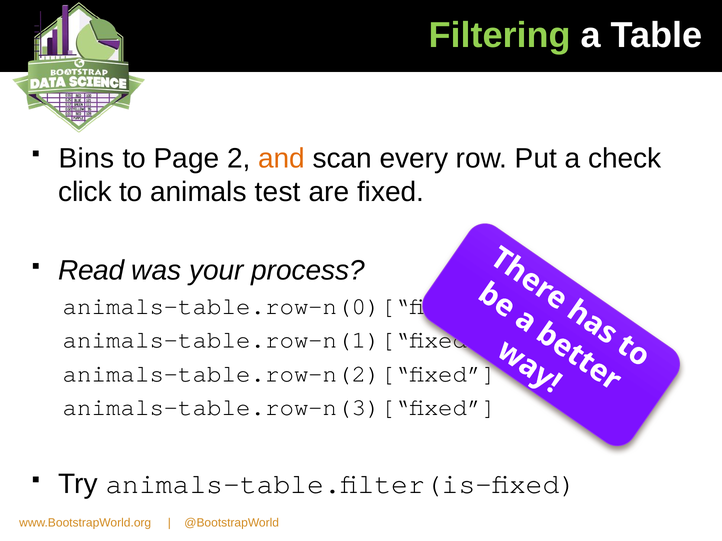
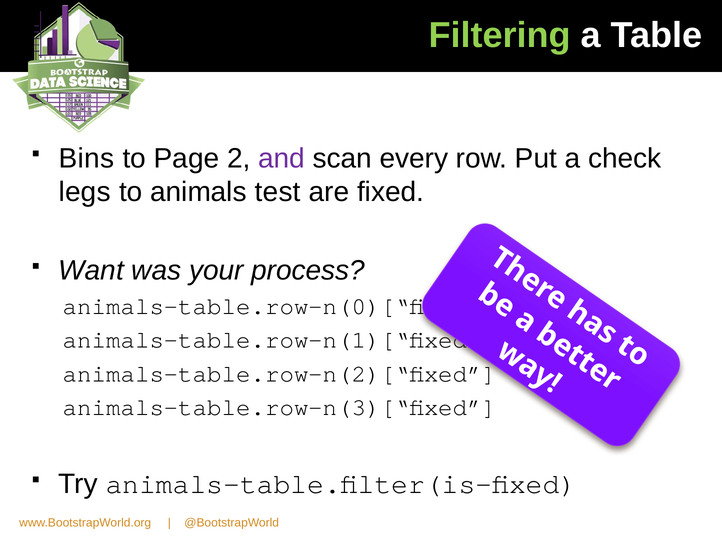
and colour: orange -> purple
click: click -> legs
Read: Read -> Want
